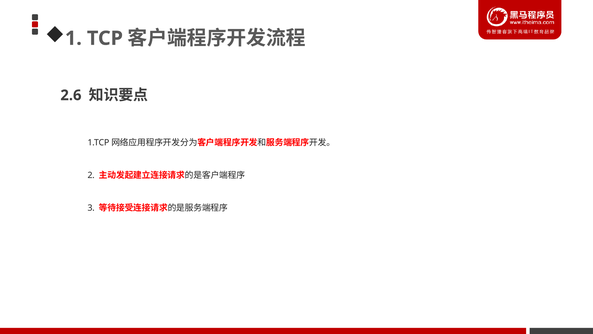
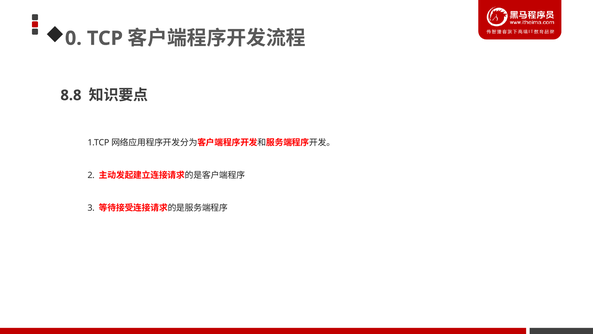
1: 1 -> 0
2.6: 2.6 -> 8.8
